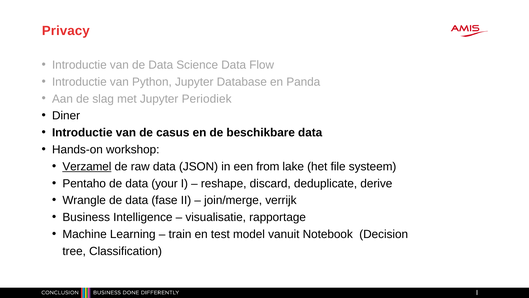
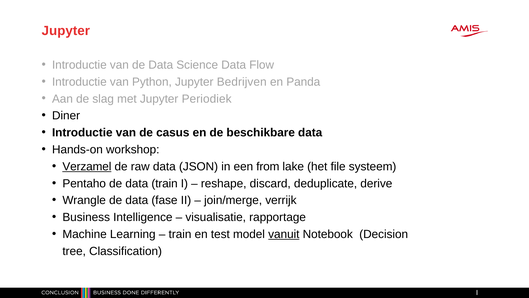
Privacy at (66, 31): Privacy -> Jupyter
Database: Database -> Bedrijven
data your: your -> train
vanuit underline: none -> present
